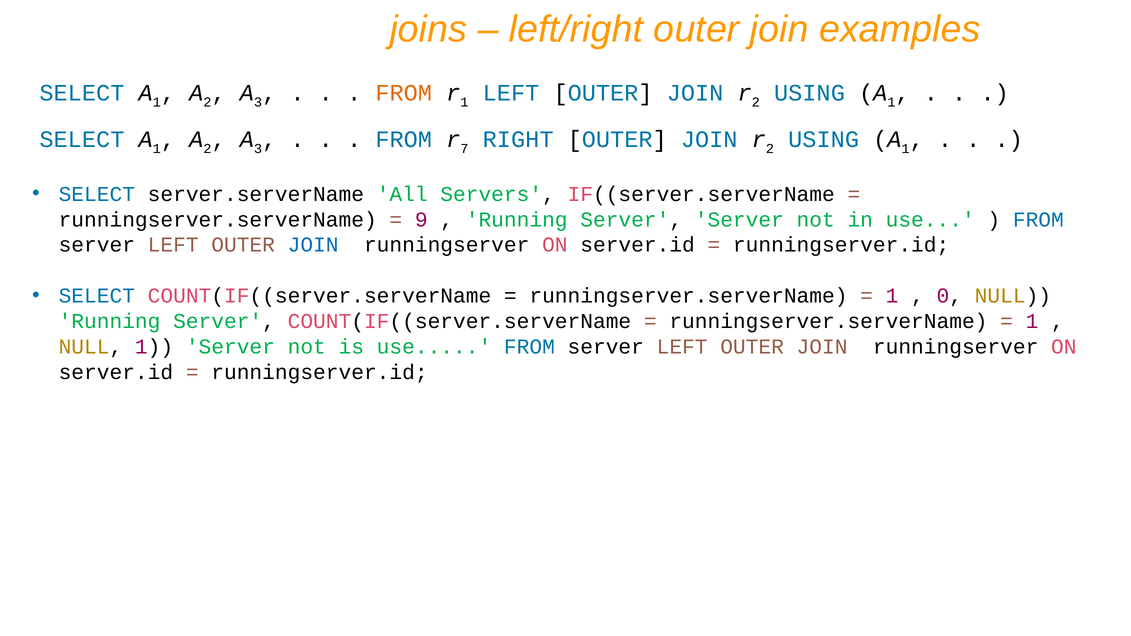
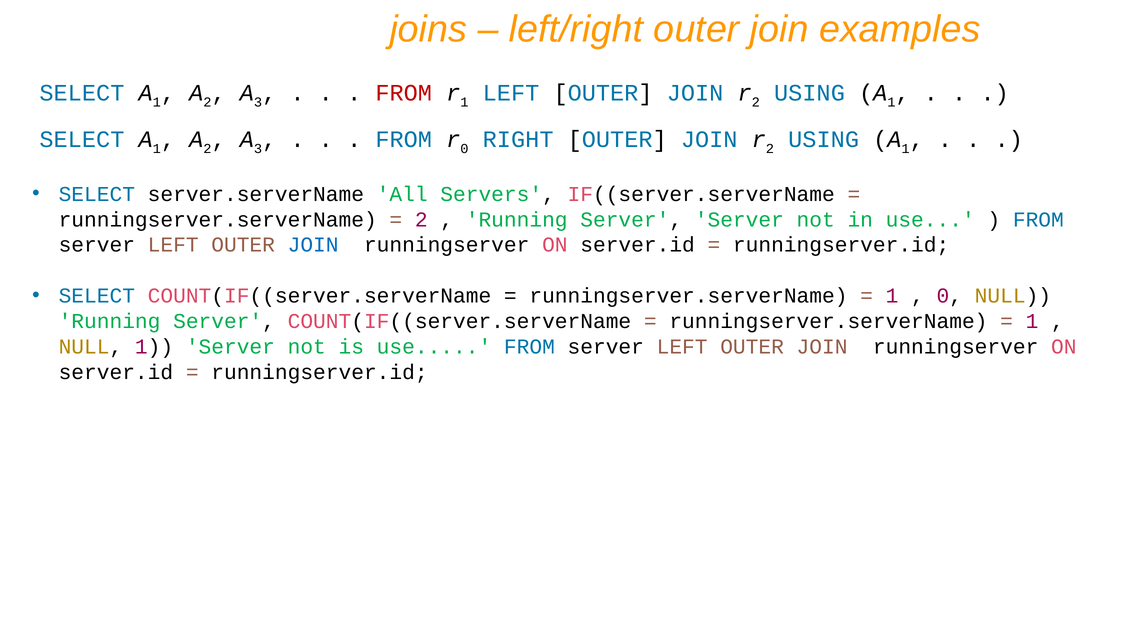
FROM at (404, 93) colour: orange -> red
7 at (464, 149): 7 -> 0
9 at (421, 220): 9 -> 2
